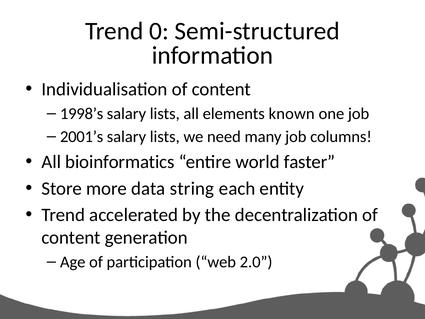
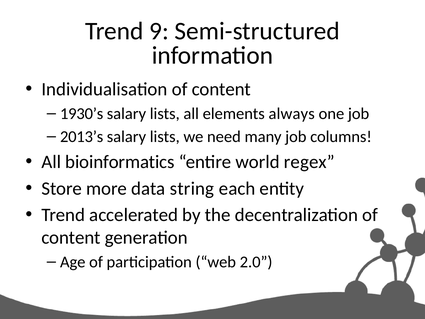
0: 0 -> 9
1998’s: 1998’s -> 1930’s
known: known -> always
2001’s: 2001’s -> 2013’s
faster: faster -> regex
